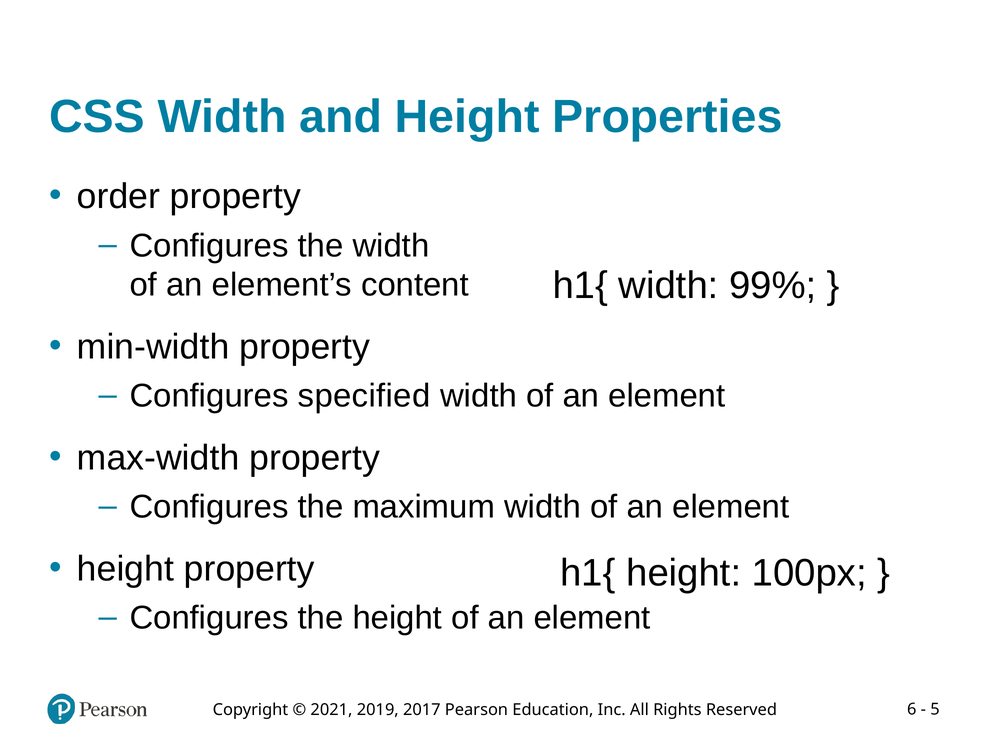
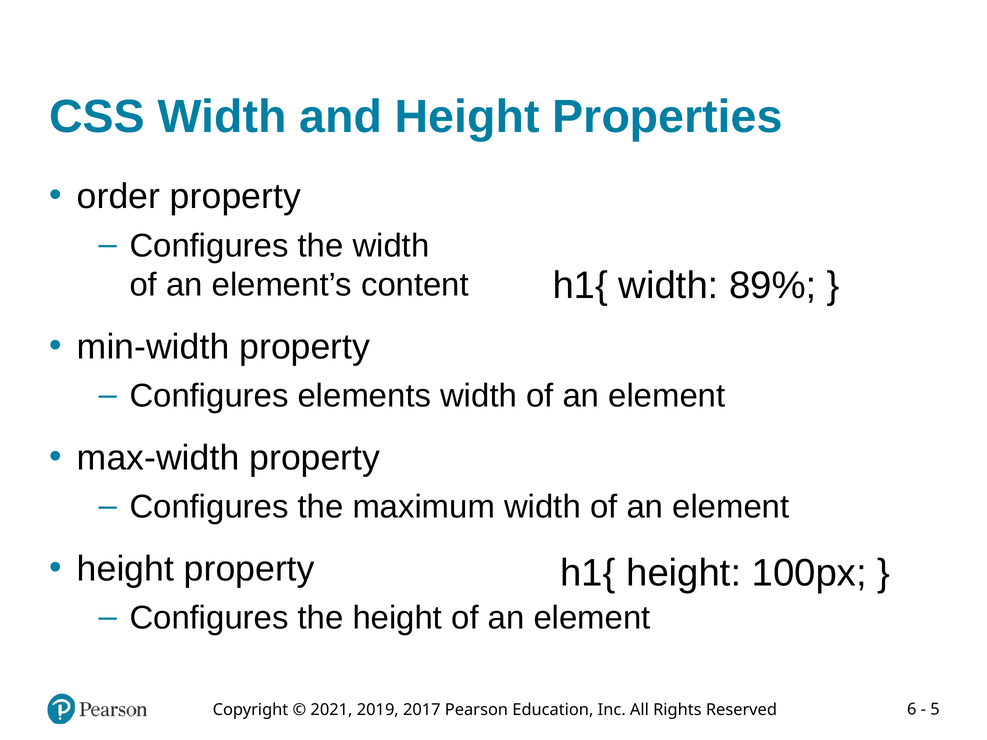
99%: 99% -> 89%
specified: specified -> elements
